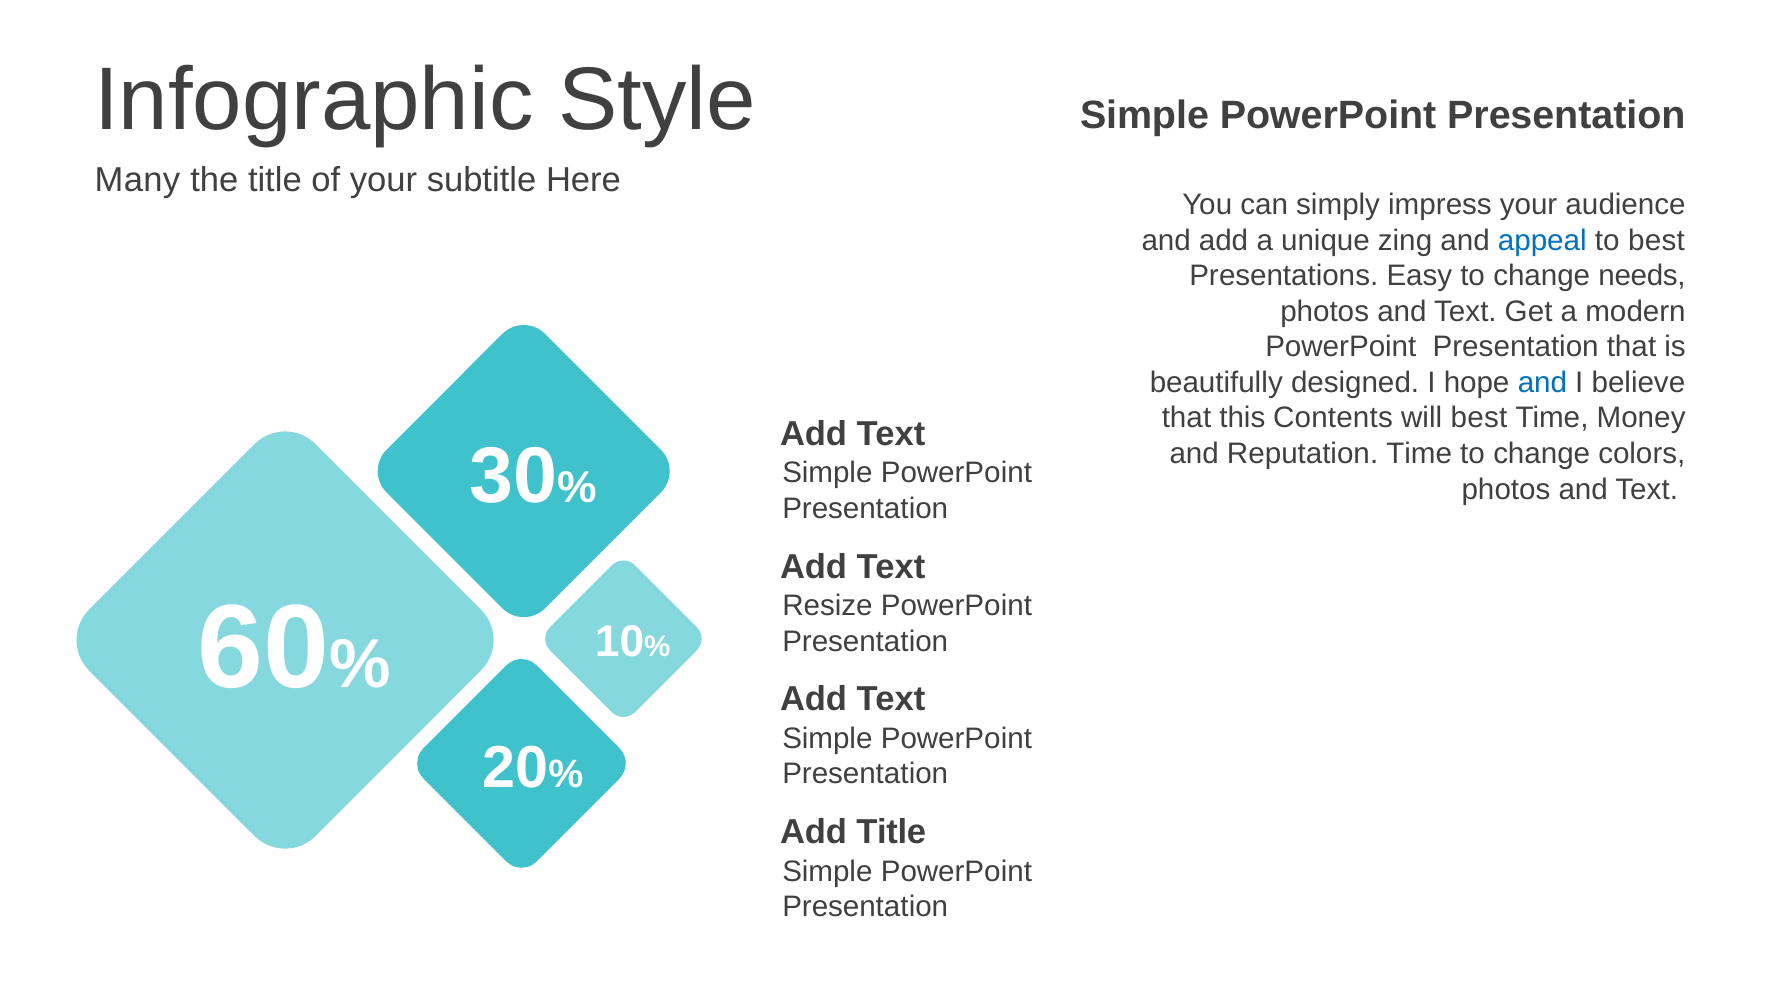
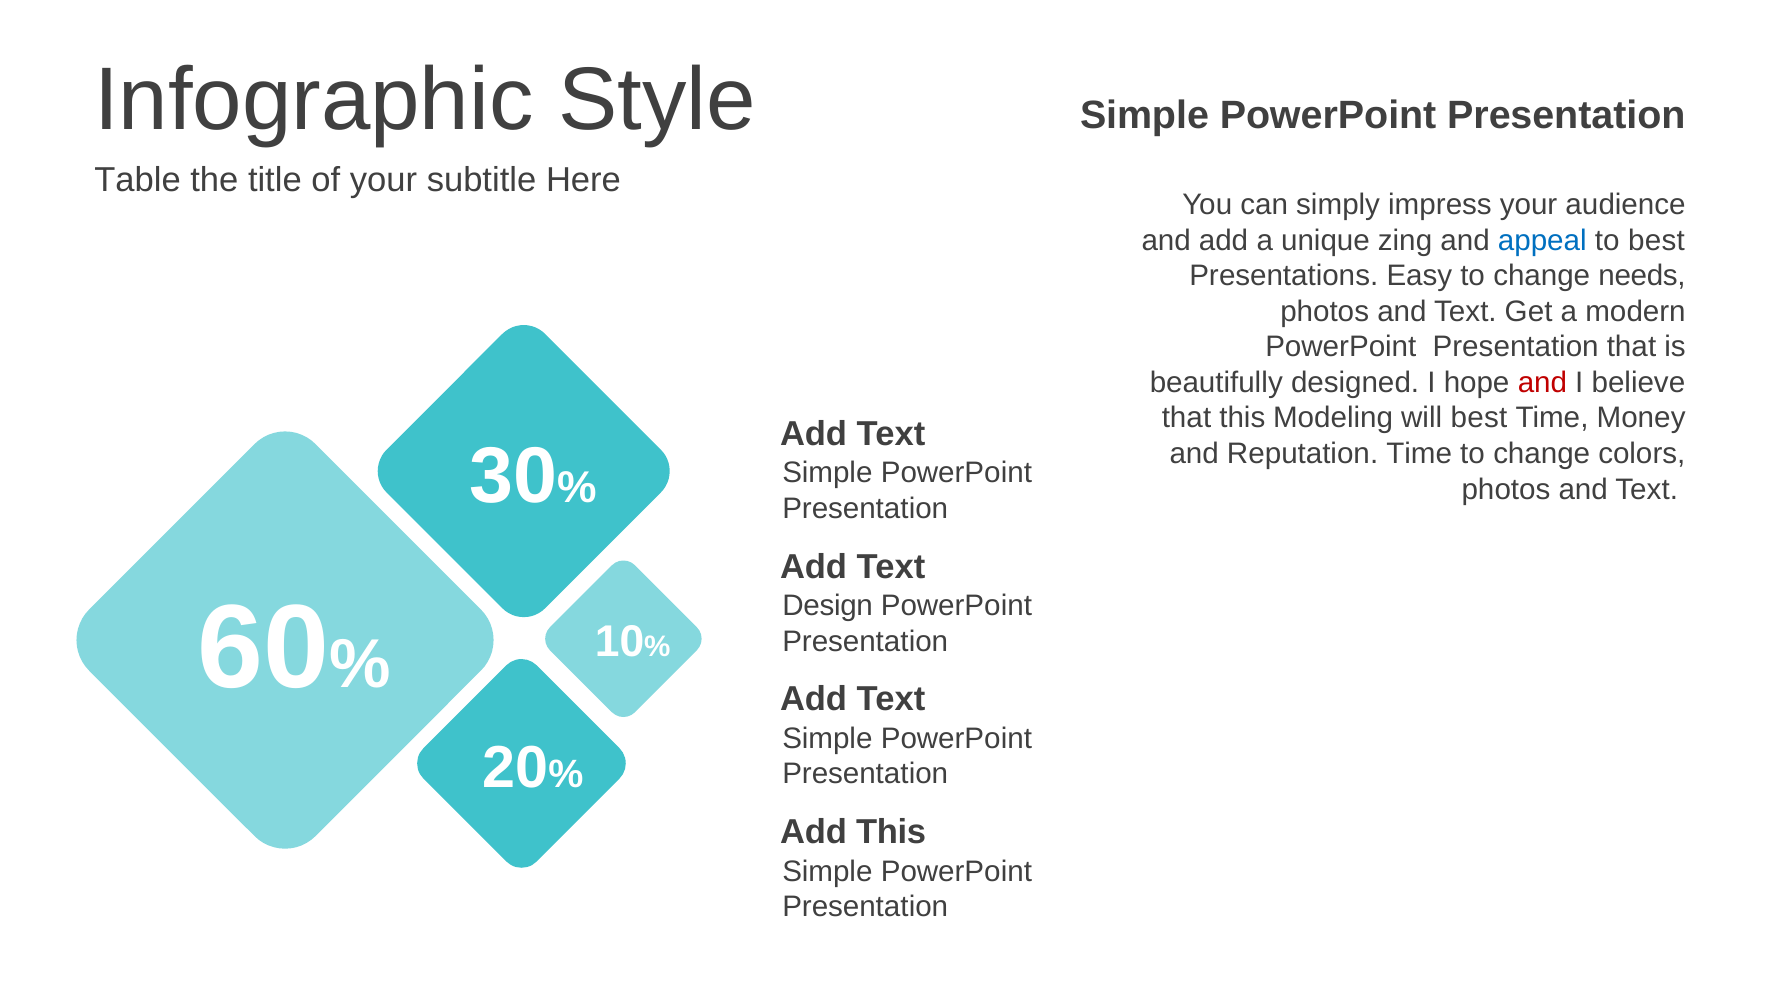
Many: Many -> Table
and at (1542, 382) colour: blue -> red
Contents: Contents -> Modeling
Resize: Resize -> Design
Add Title: Title -> This
